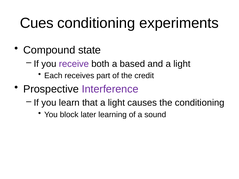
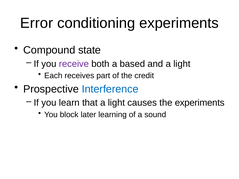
Cues: Cues -> Error
Interference colour: purple -> blue
the conditioning: conditioning -> experiments
